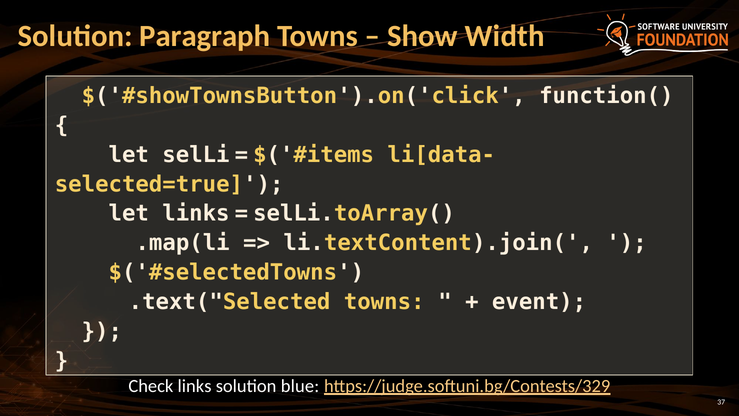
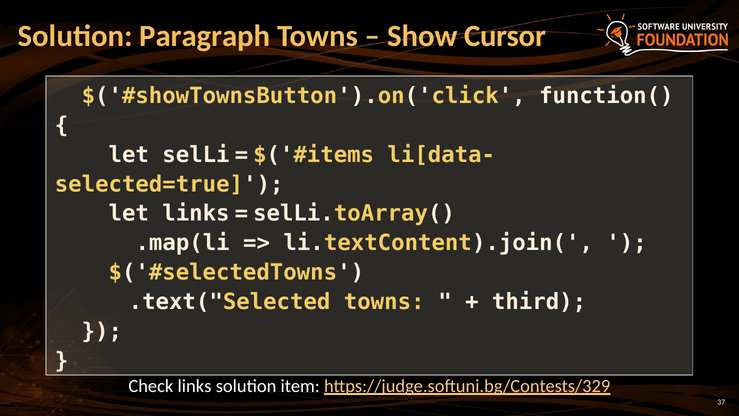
Width: Width -> Cursor
event: event -> third
blue: blue -> item
